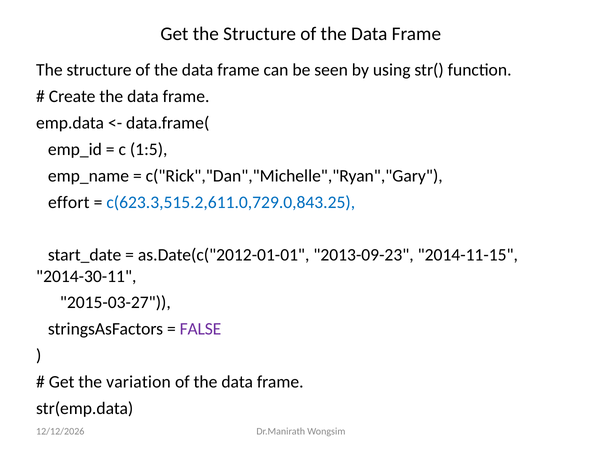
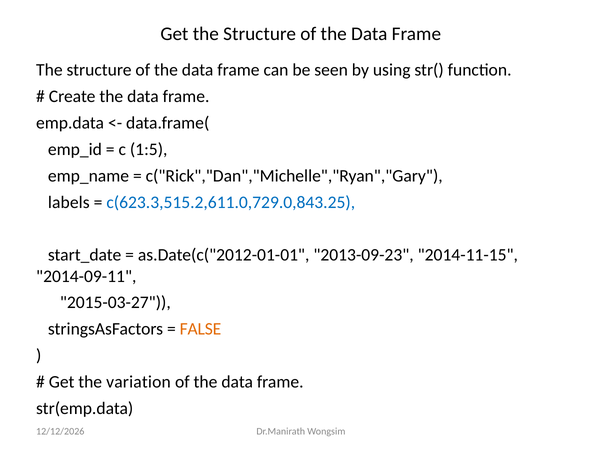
effort: effort -> labels
2014-30-11: 2014-30-11 -> 2014-09-11
FALSE colour: purple -> orange
